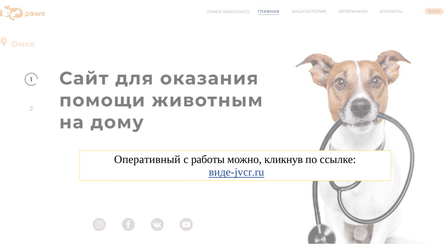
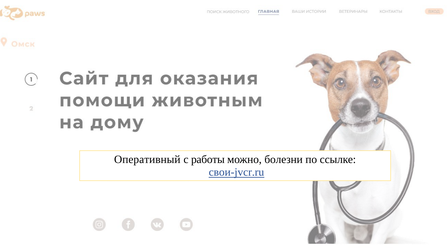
кликнув: кликнув -> болезни
виде-jvcr.ru: виде-jvcr.ru -> свои-jvcr.ru
